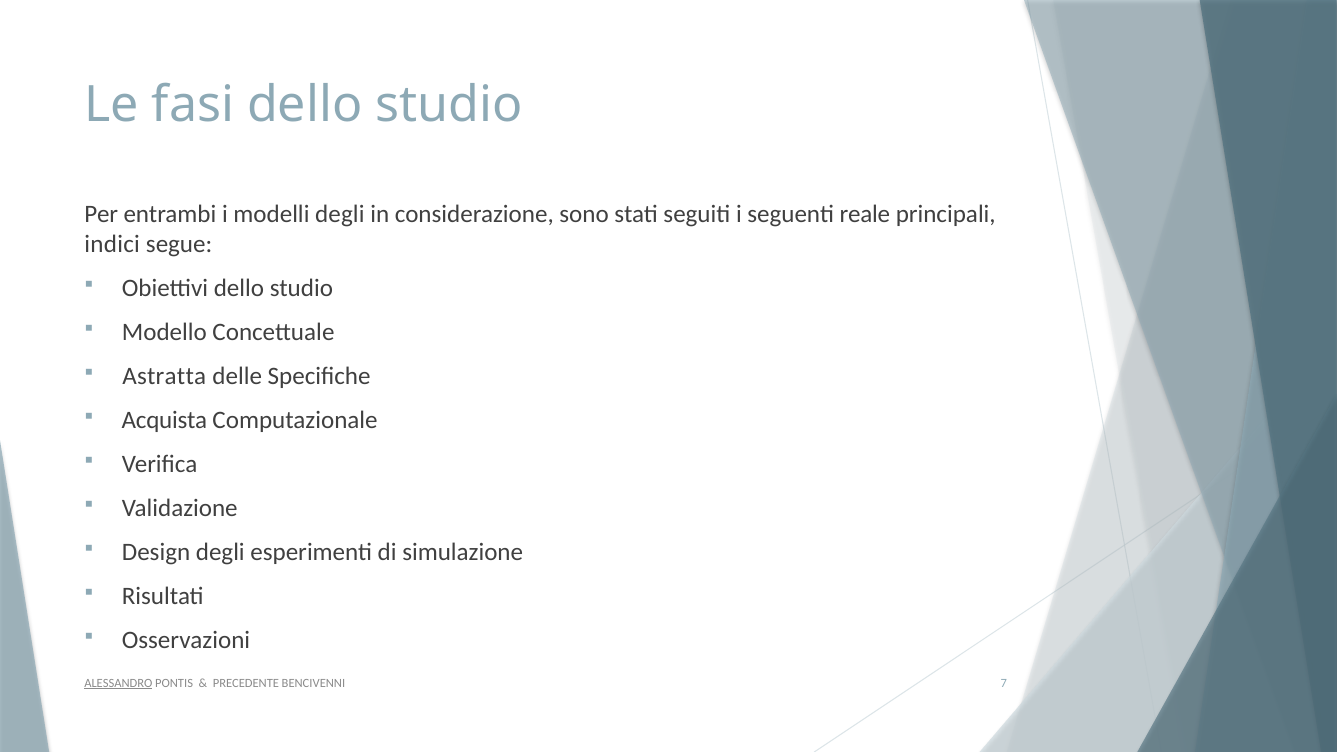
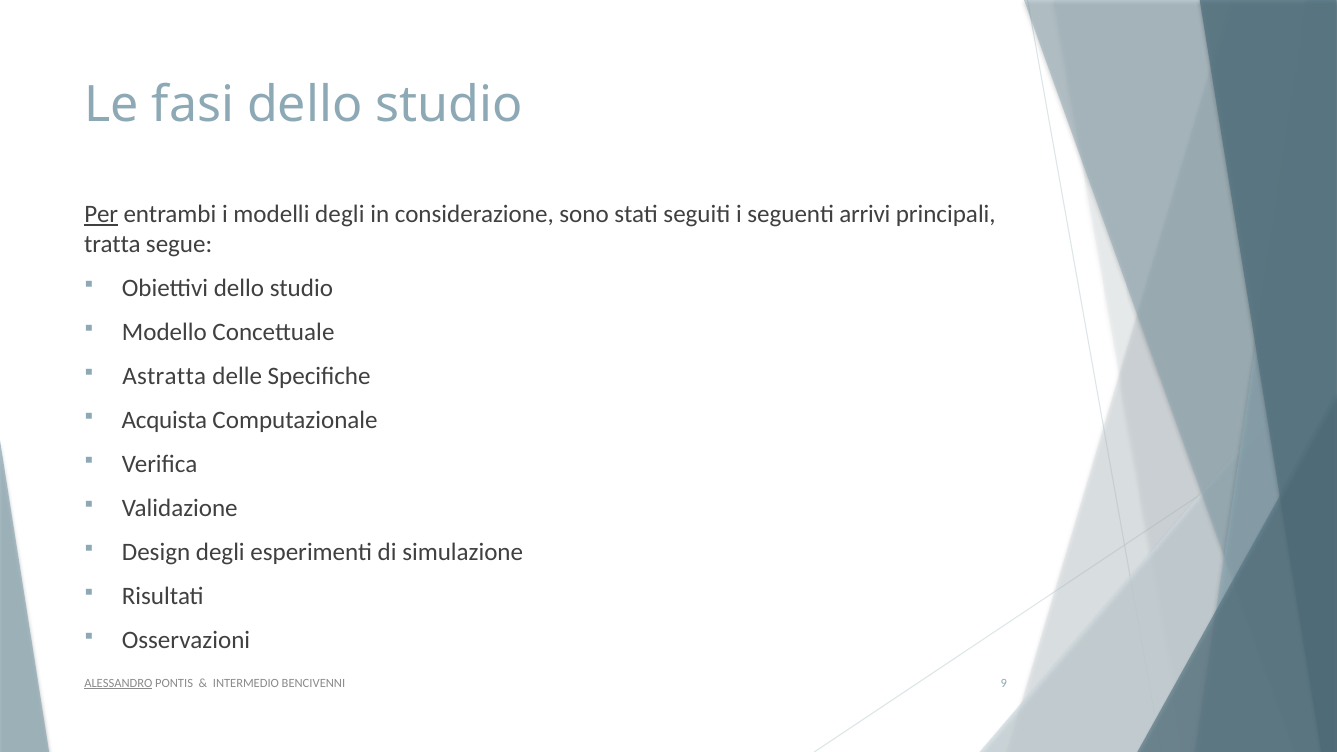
Per underline: none -> present
reale: reale -> arrivi
indici: indici -> tratta
PRECEDENTE: PRECEDENTE -> INTERMEDIO
7: 7 -> 9
